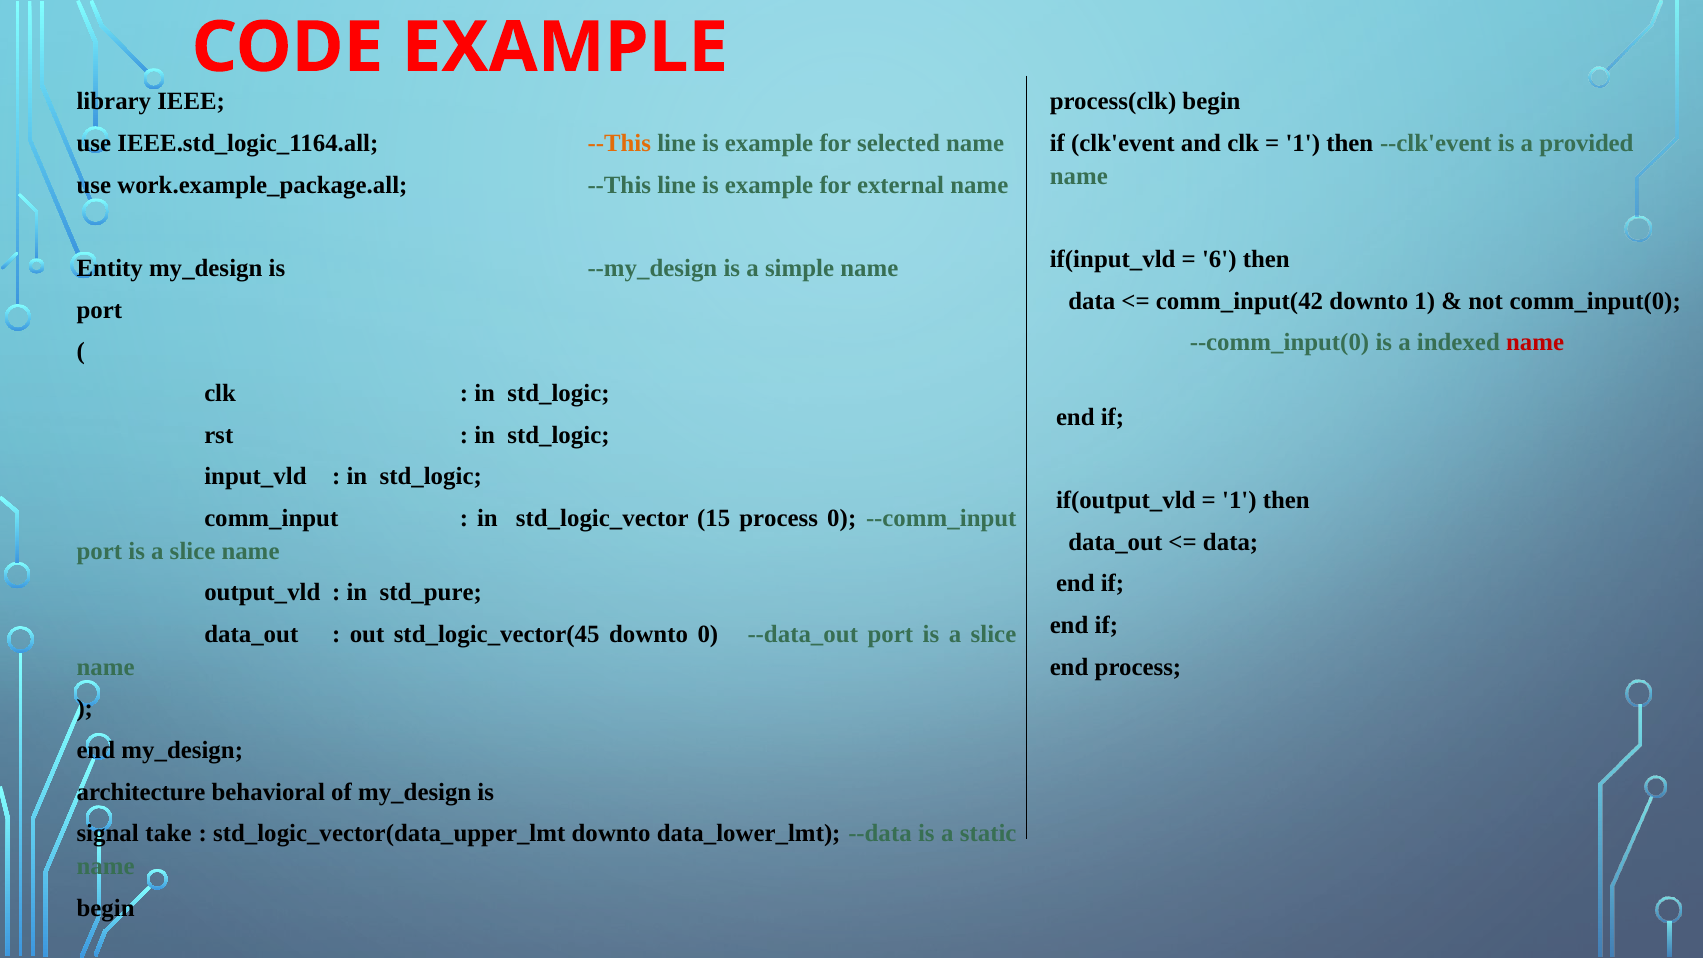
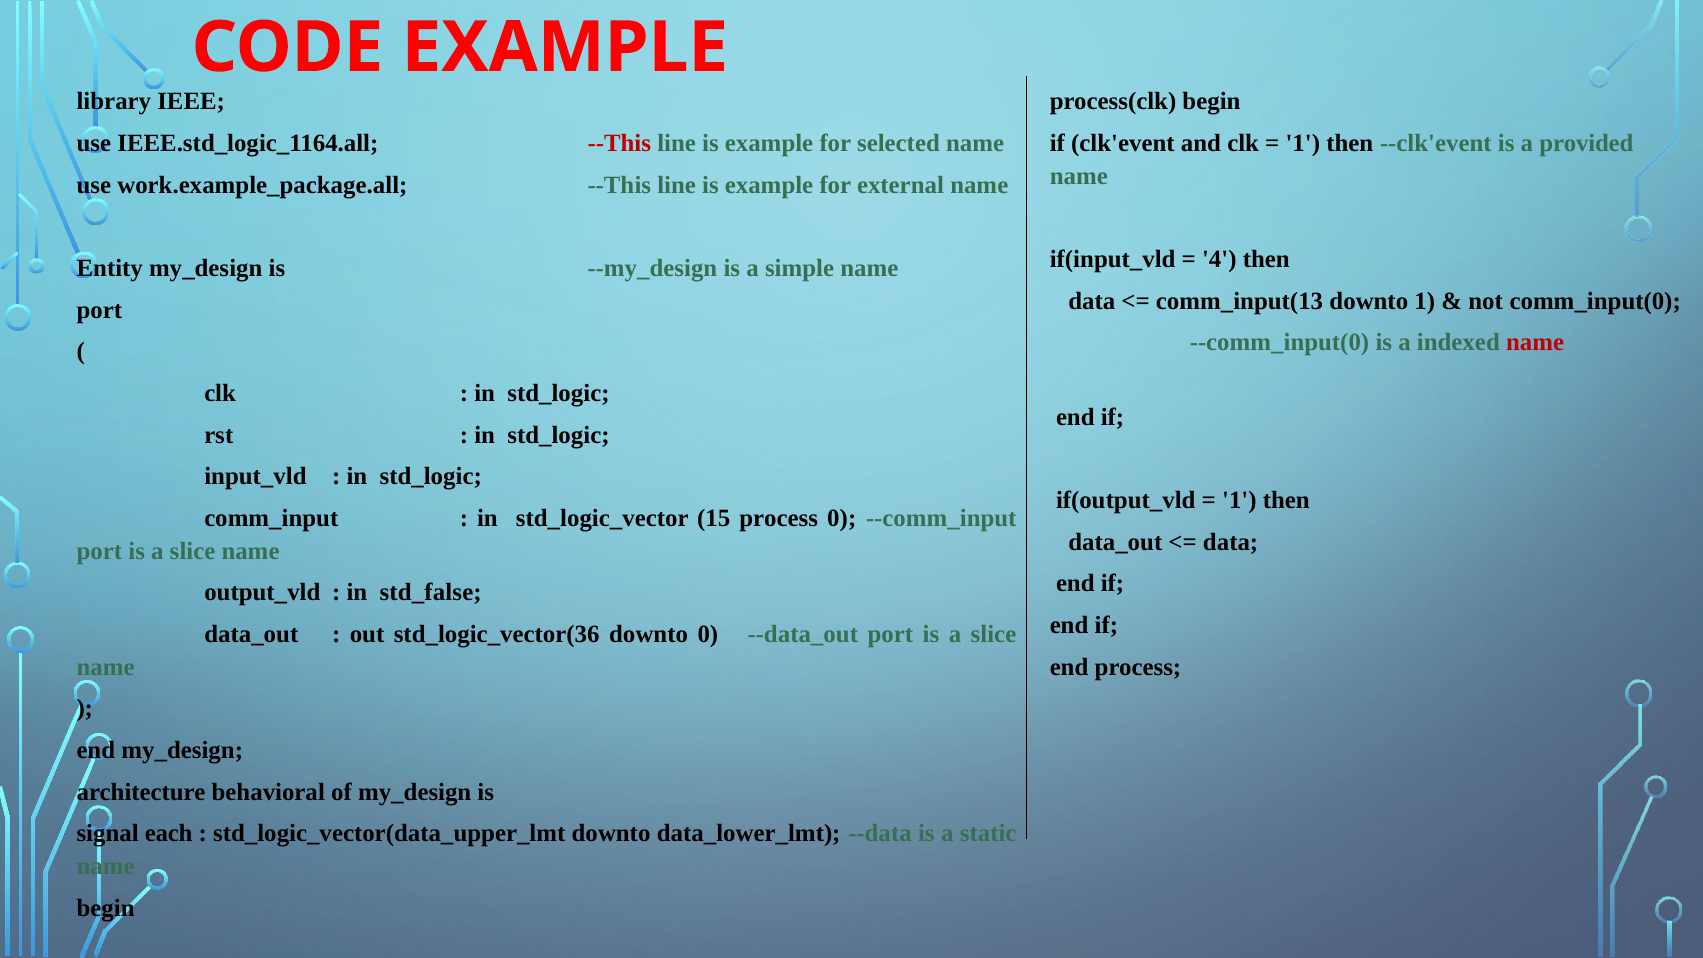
--This at (619, 143) colour: orange -> red
6: 6 -> 4
comm_input(42: comm_input(42 -> comm_input(13
std_pure: std_pure -> std_false
std_logic_vector(45: std_logic_vector(45 -> std_logic_vector(36
take: take -> each
